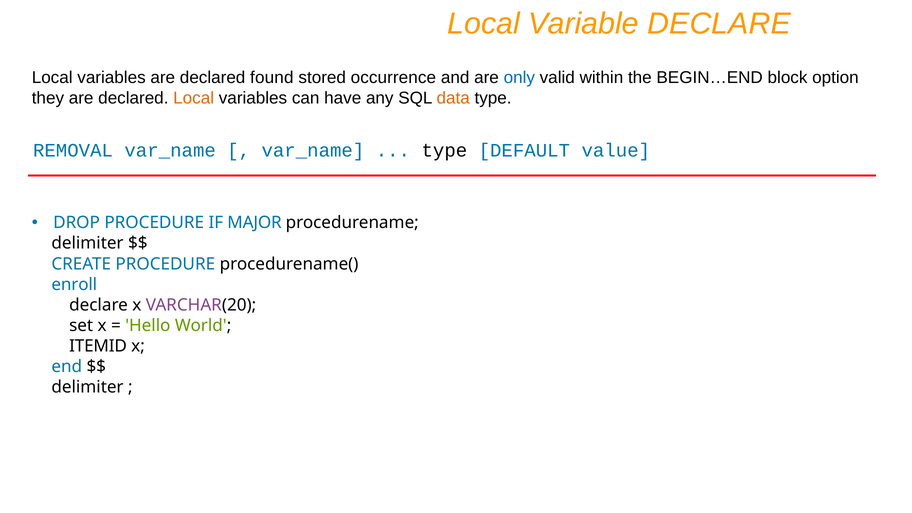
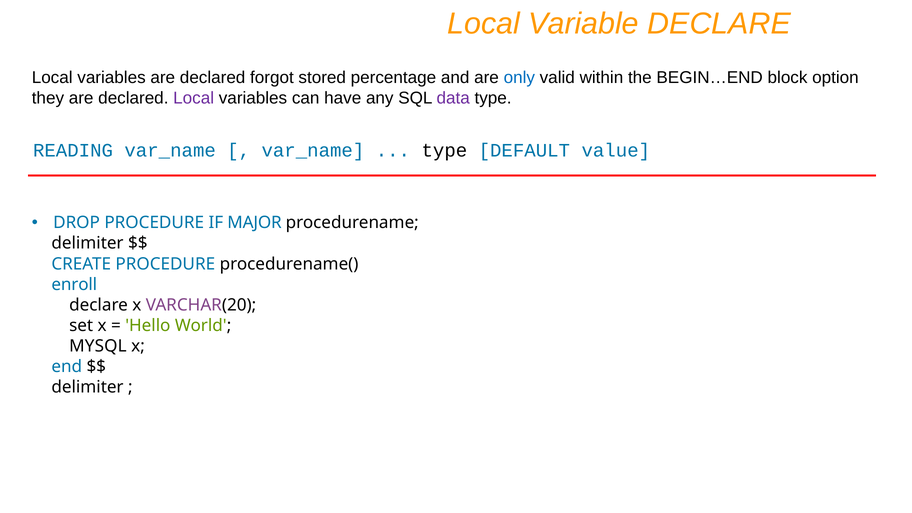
found: found -> forgot
occurrence: occurrence -> percentage
Local at (194, 98) colour: orange -> purple
data colour: orange -> purple
REMOVAL: REMOVAL -> READING
ITEMID: ITEMID -> MYSQL
